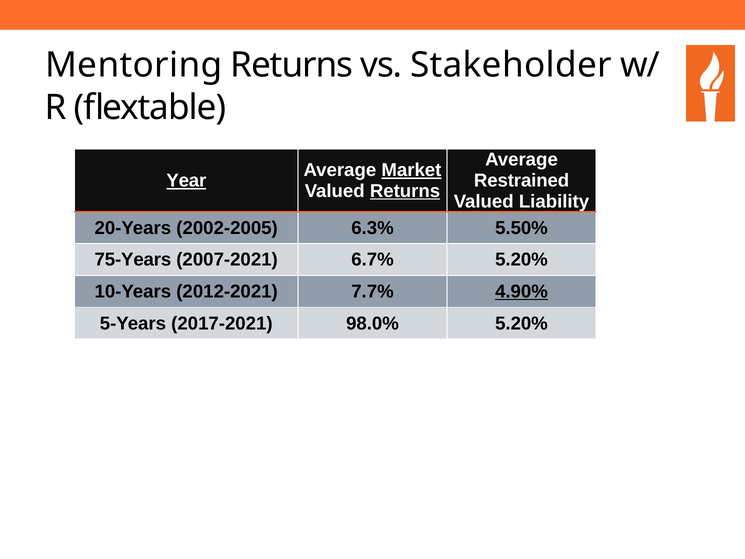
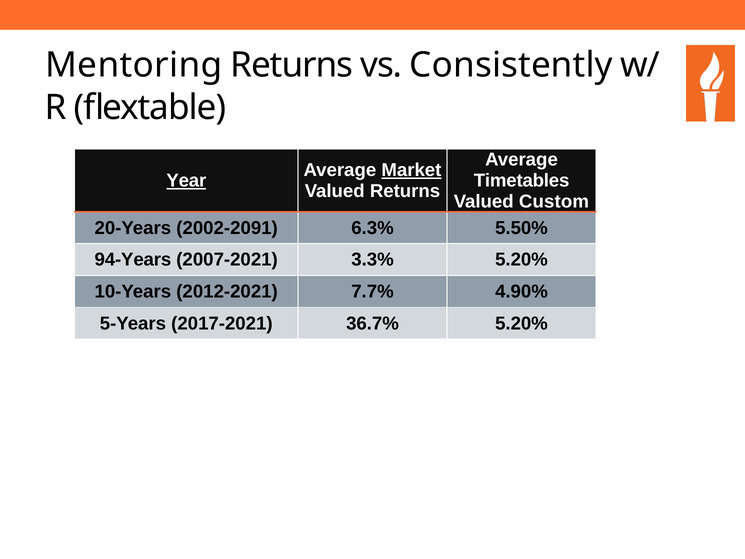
Stakeholder: Stakeholder -> Consistently
Restrained: Restrained -> Timetables
Returns at (405, 191) underline: present -> none
Liability: Liability -> Custom
2002-2005: 2002-2005 -> 2002-2091
75-Years: 75-Years -> 94-Years
6.7%: 6.7% -> 3.3%
4.90% underline: present -> none
98.0%: 98.0% -> 36.7%
